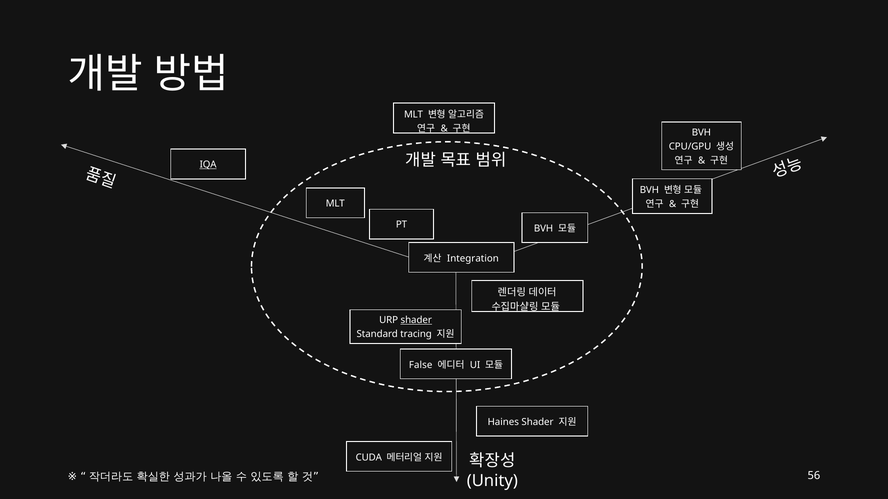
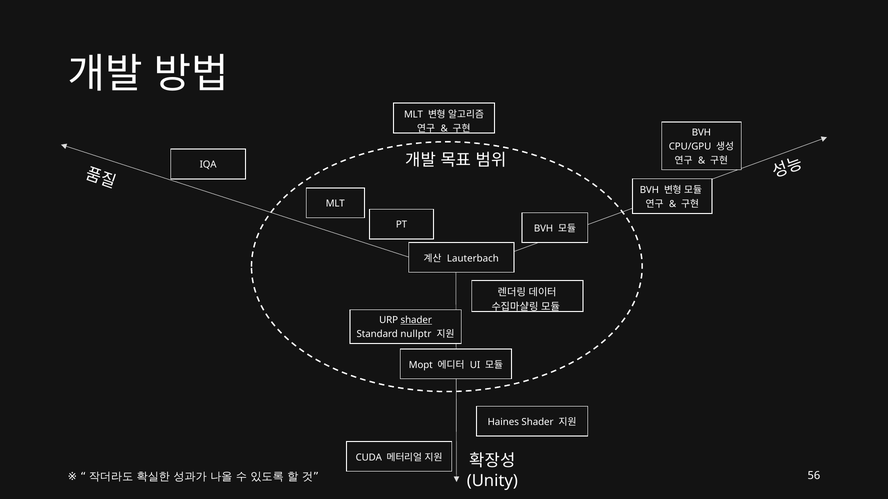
IQA underline: present -> none
Integration: Integration -> Lauterbach
tracing: tracing -> nullptr
False: False -> Mopt
